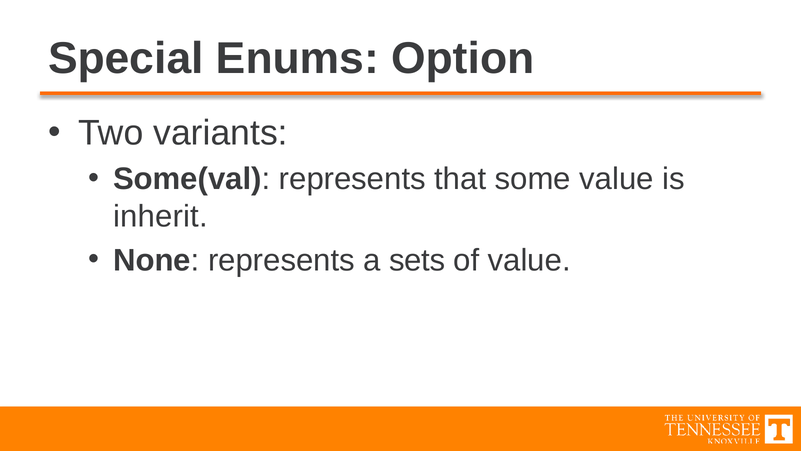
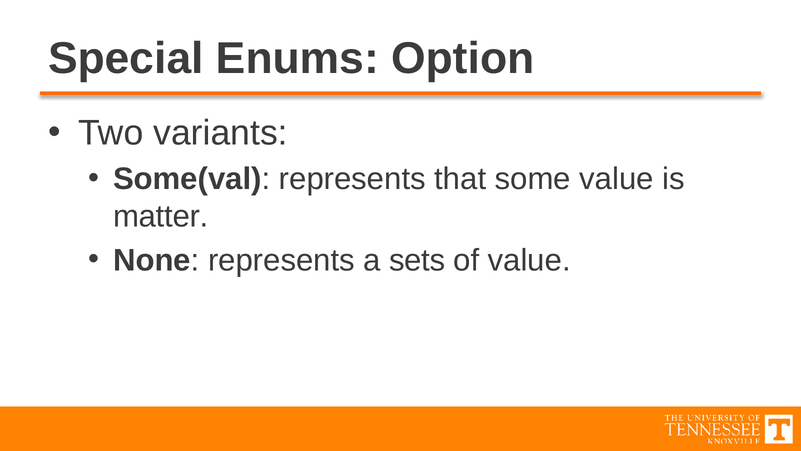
inherit: inherit -> matter
